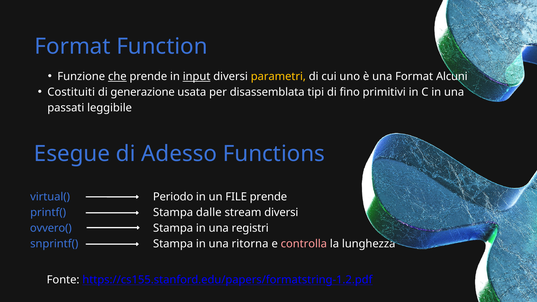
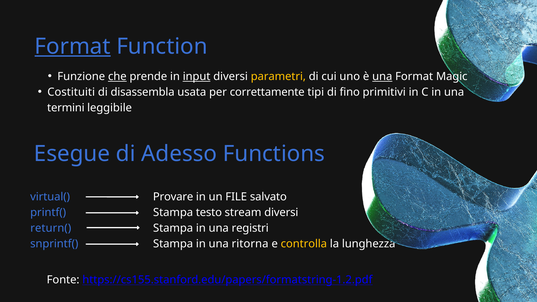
Format at (73, 46) underline: none -> present
una at (382, 76) underline: none -> present
Alcuni: Alcuni -> Magic
generazione: generazione -> disassembla
disassemblata: disassemblata -> correttamente
passati: passati -> termini
Periodo: Periodo -> Provare
FILE prende: prende -> salvato
dalle: dalle -> testo
ovvero(: ovvero( -> return(
controlla colour: pink -> yellow
